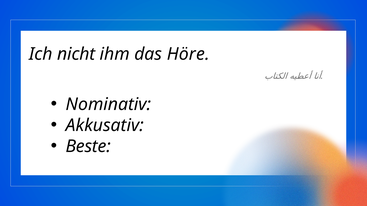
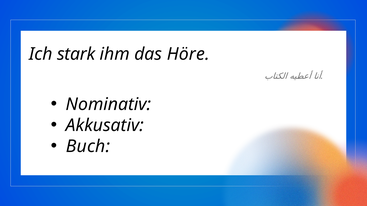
nicht: nicht -> stark
Beste: Beste -> Buch
